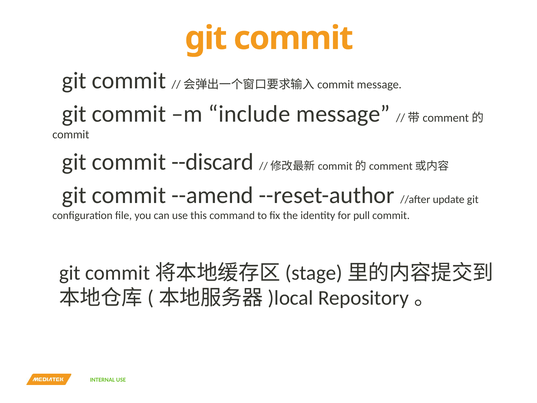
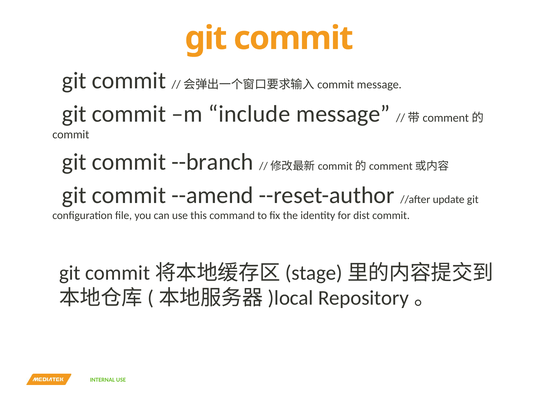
--discard: --discard -> --branch
pull: pull -> dist
